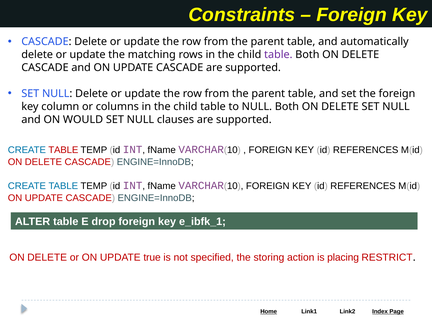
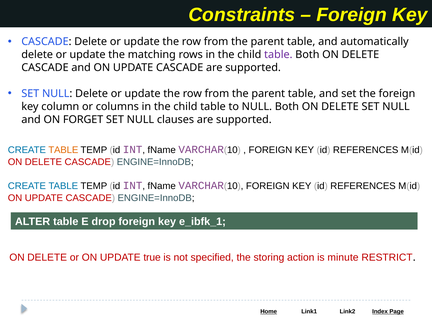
WOULD: WOULD -> FORGET
TABLE at (63, 150) colour: red -> orange
placing: placing -> minute
